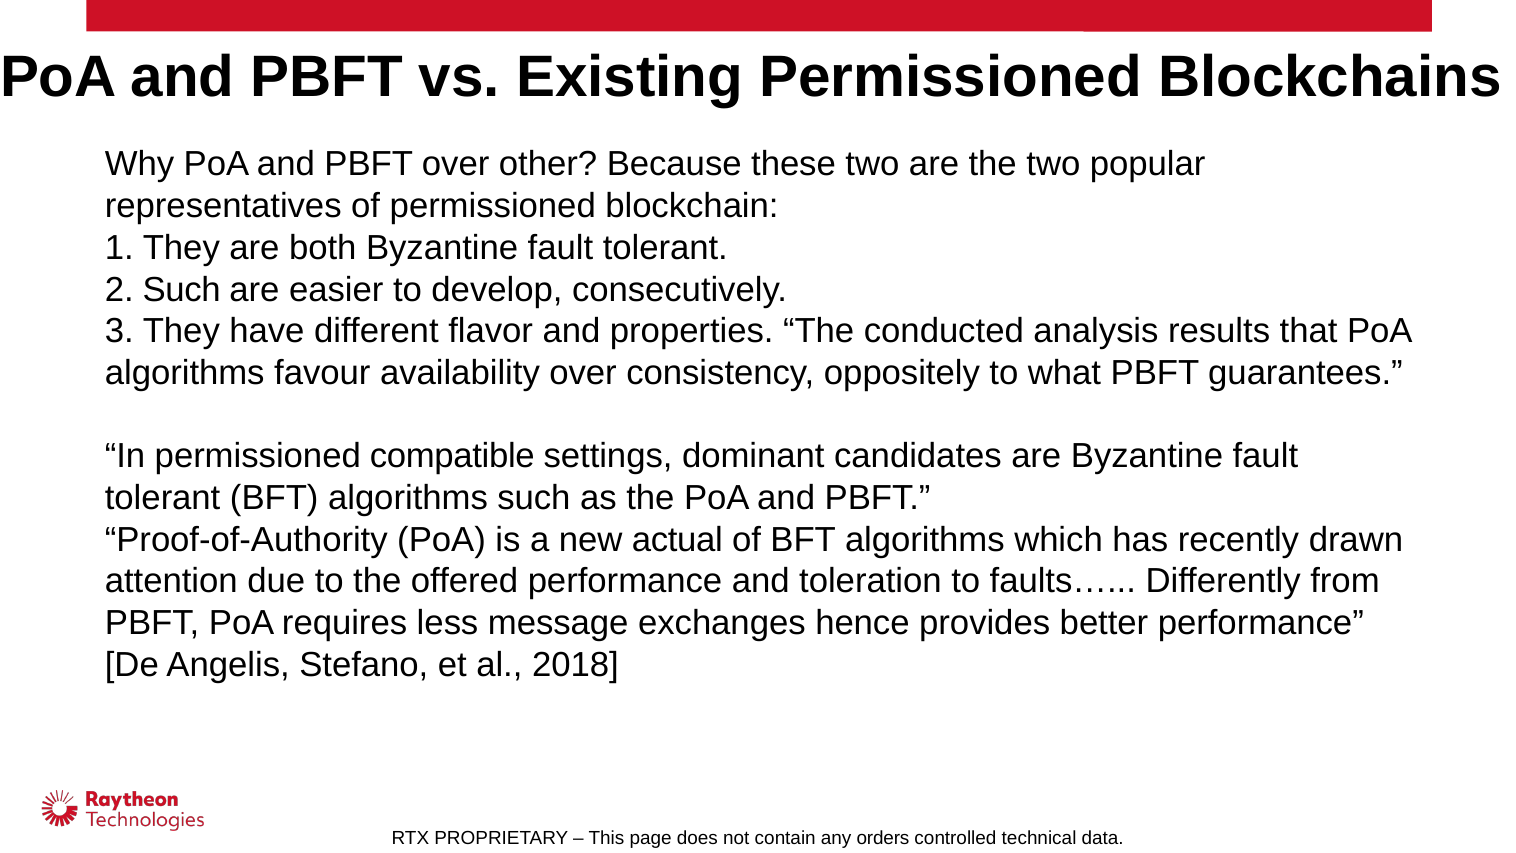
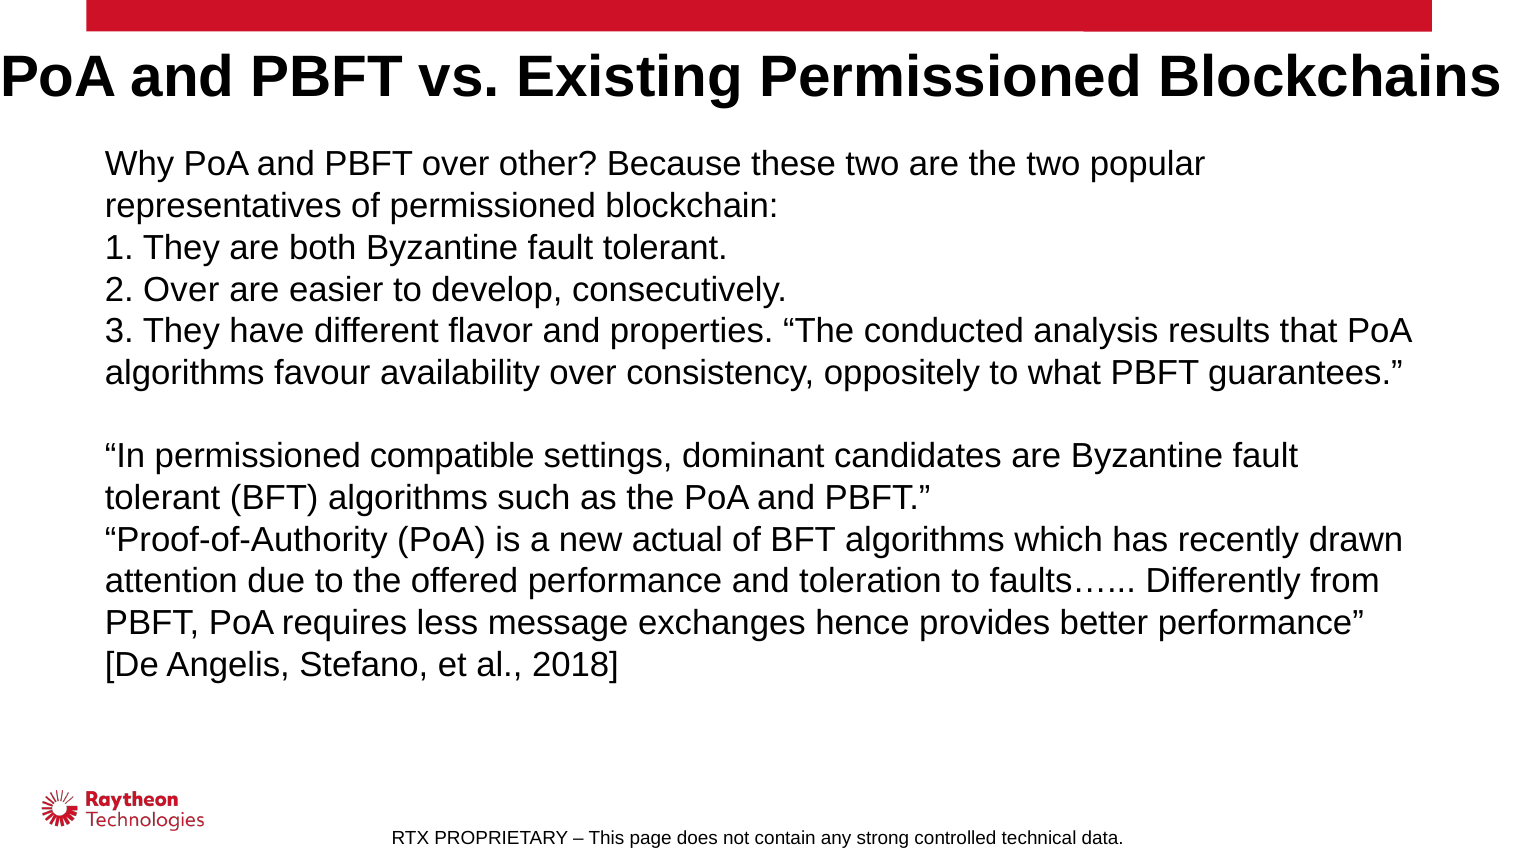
2 Such: Such -> Over
orders: orders -> strong
